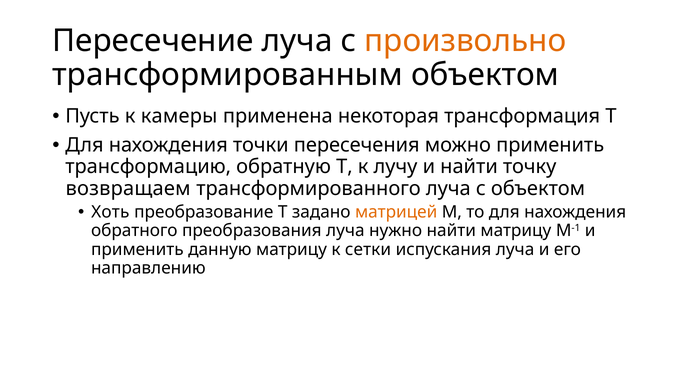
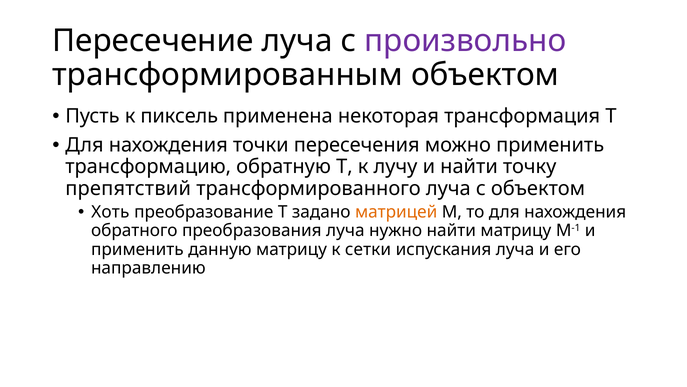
произвольно colour: orange -> purple
камеры: камеры -> пиксель
возвращаем: возвращаем -> препятствий
